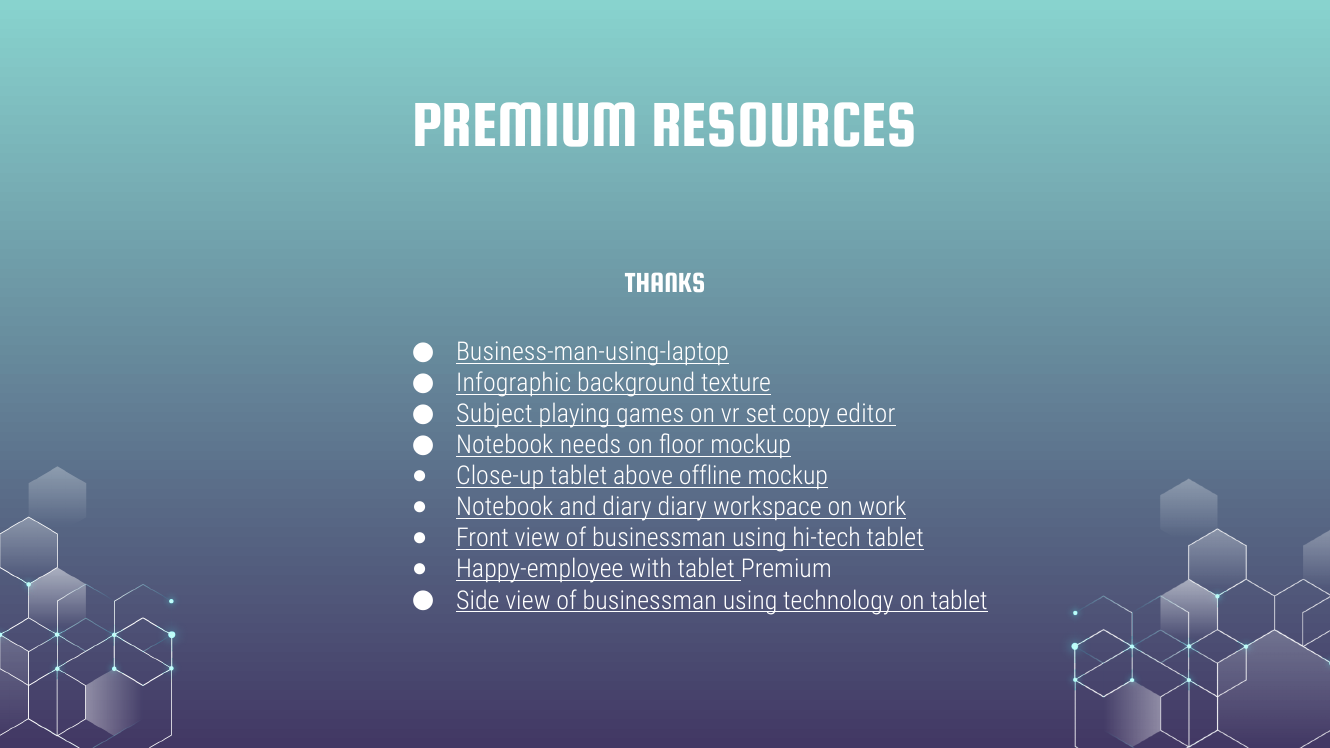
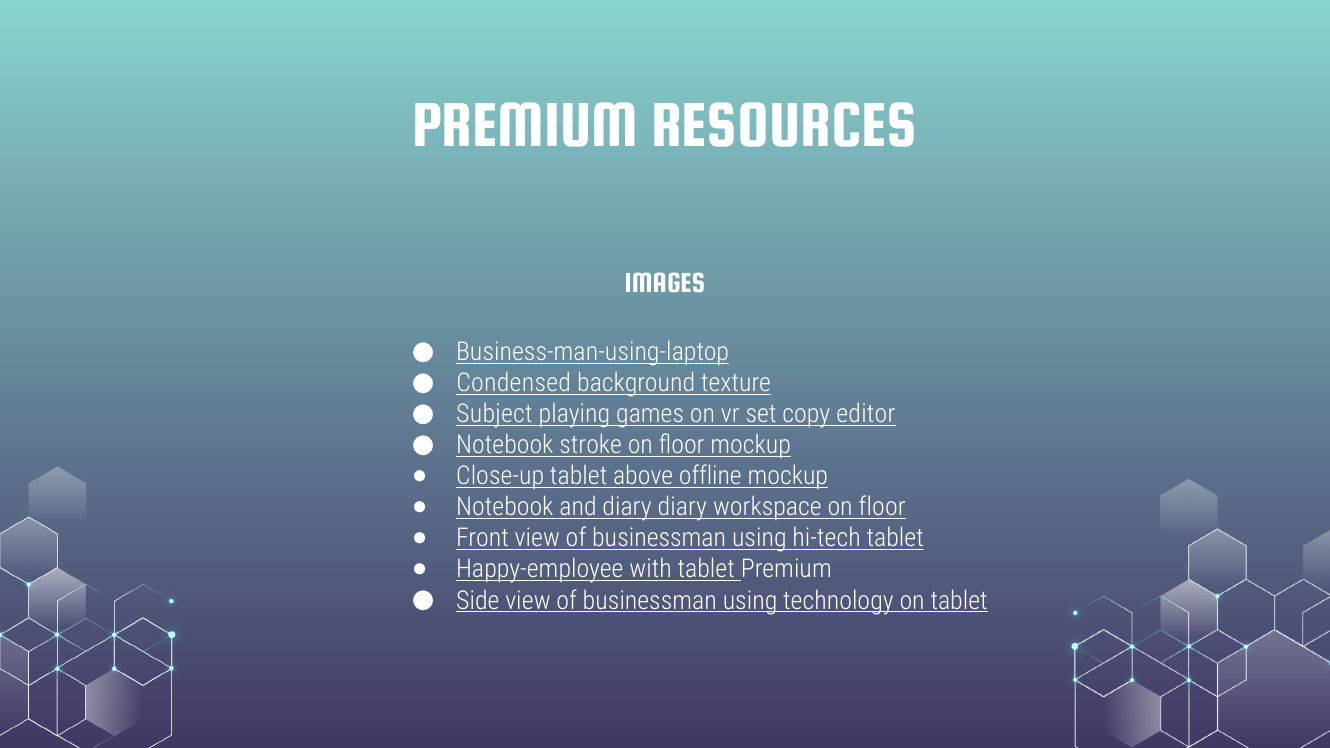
THANKS: THANKS -> IMAGES
Infographic: Infographic -> Condensed
needs: needs -> stroke
workspace on work: work -> floor
